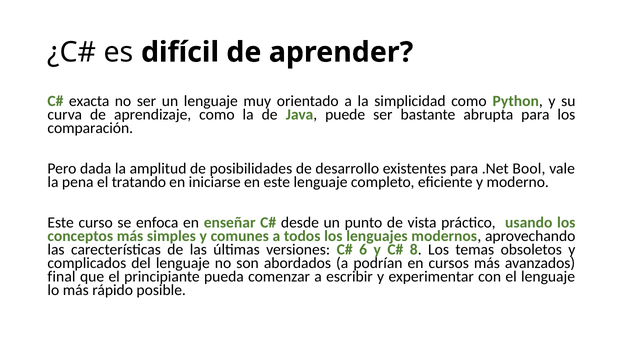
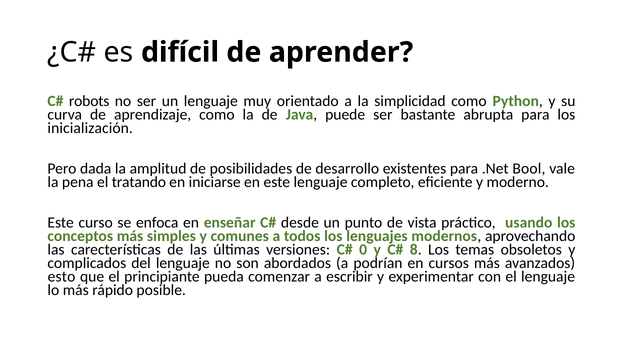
exacta: exacta -> robots
comparación: comparación -> inicialización
6: 6 -> 0
final: final -> esto
